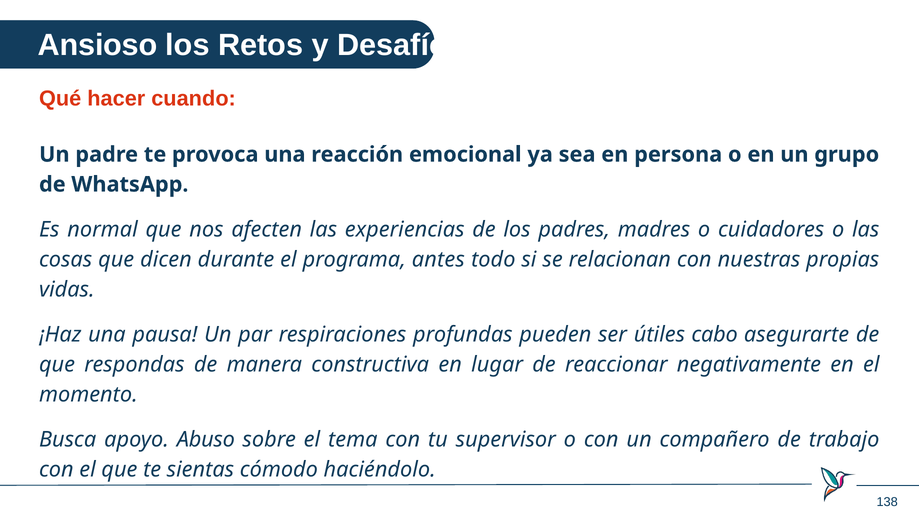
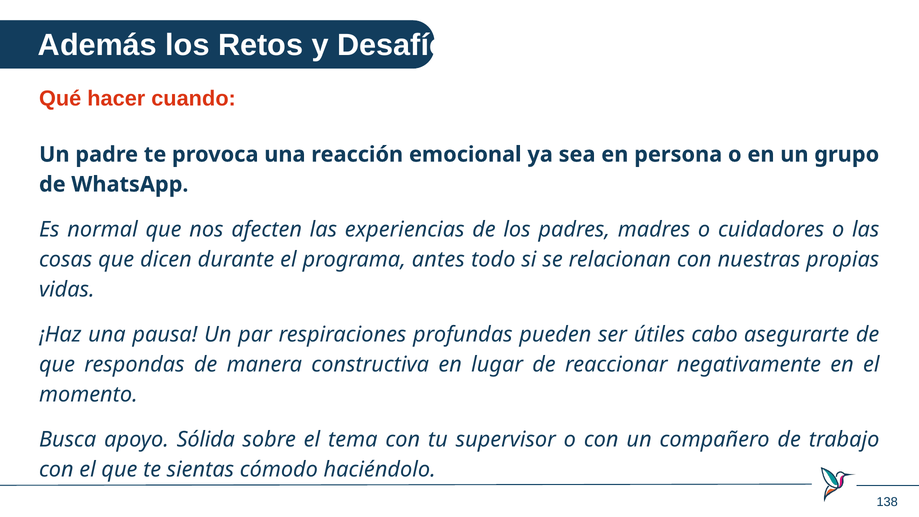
Ansioso: Ansioso -> Además
Abuso: Abuso -> Sólida
